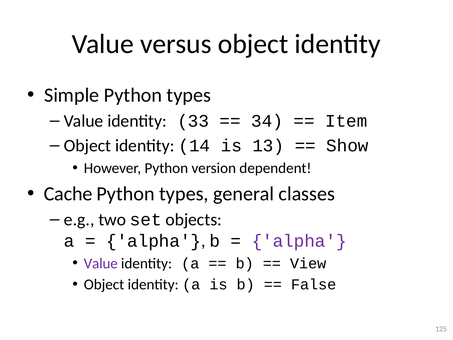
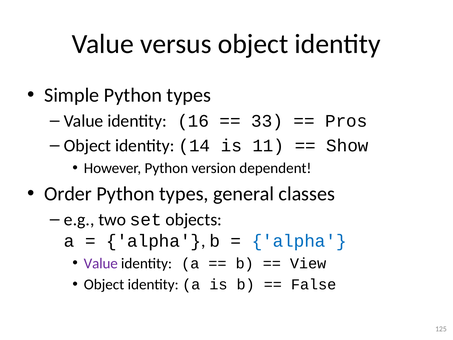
33: 33 -> 16
34: 34 -> 33
Item: Item -> Pros
13: 13 -> 11
Cache: Cache -> Order
alpha at (299, 241) colour: purple -> blue
